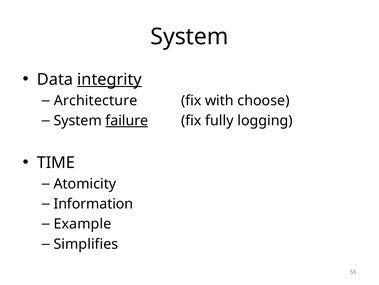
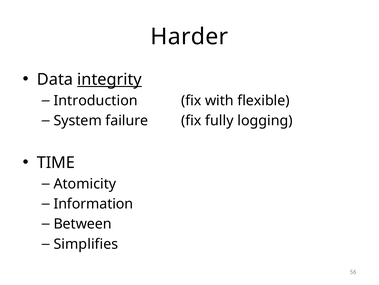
System at (190, 37): System -> Harder
Architecture: Architecture -> Introduction
choose: choose -> flexible
failure underline: present -> none
Example: Example -> Between
